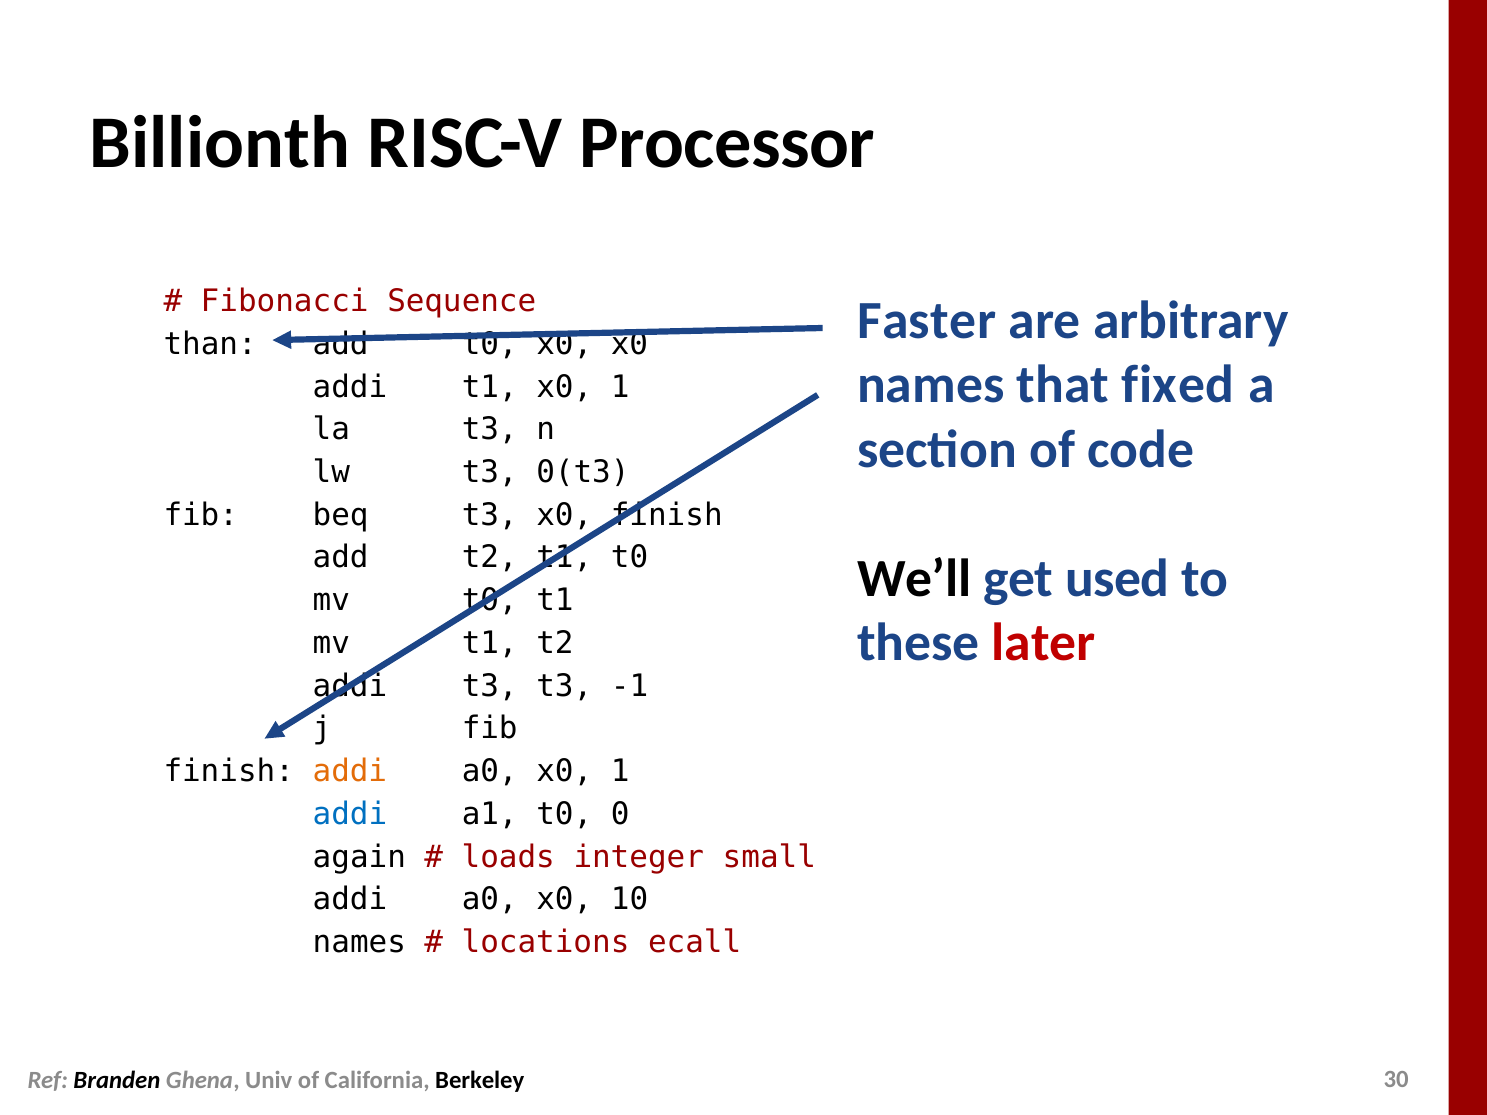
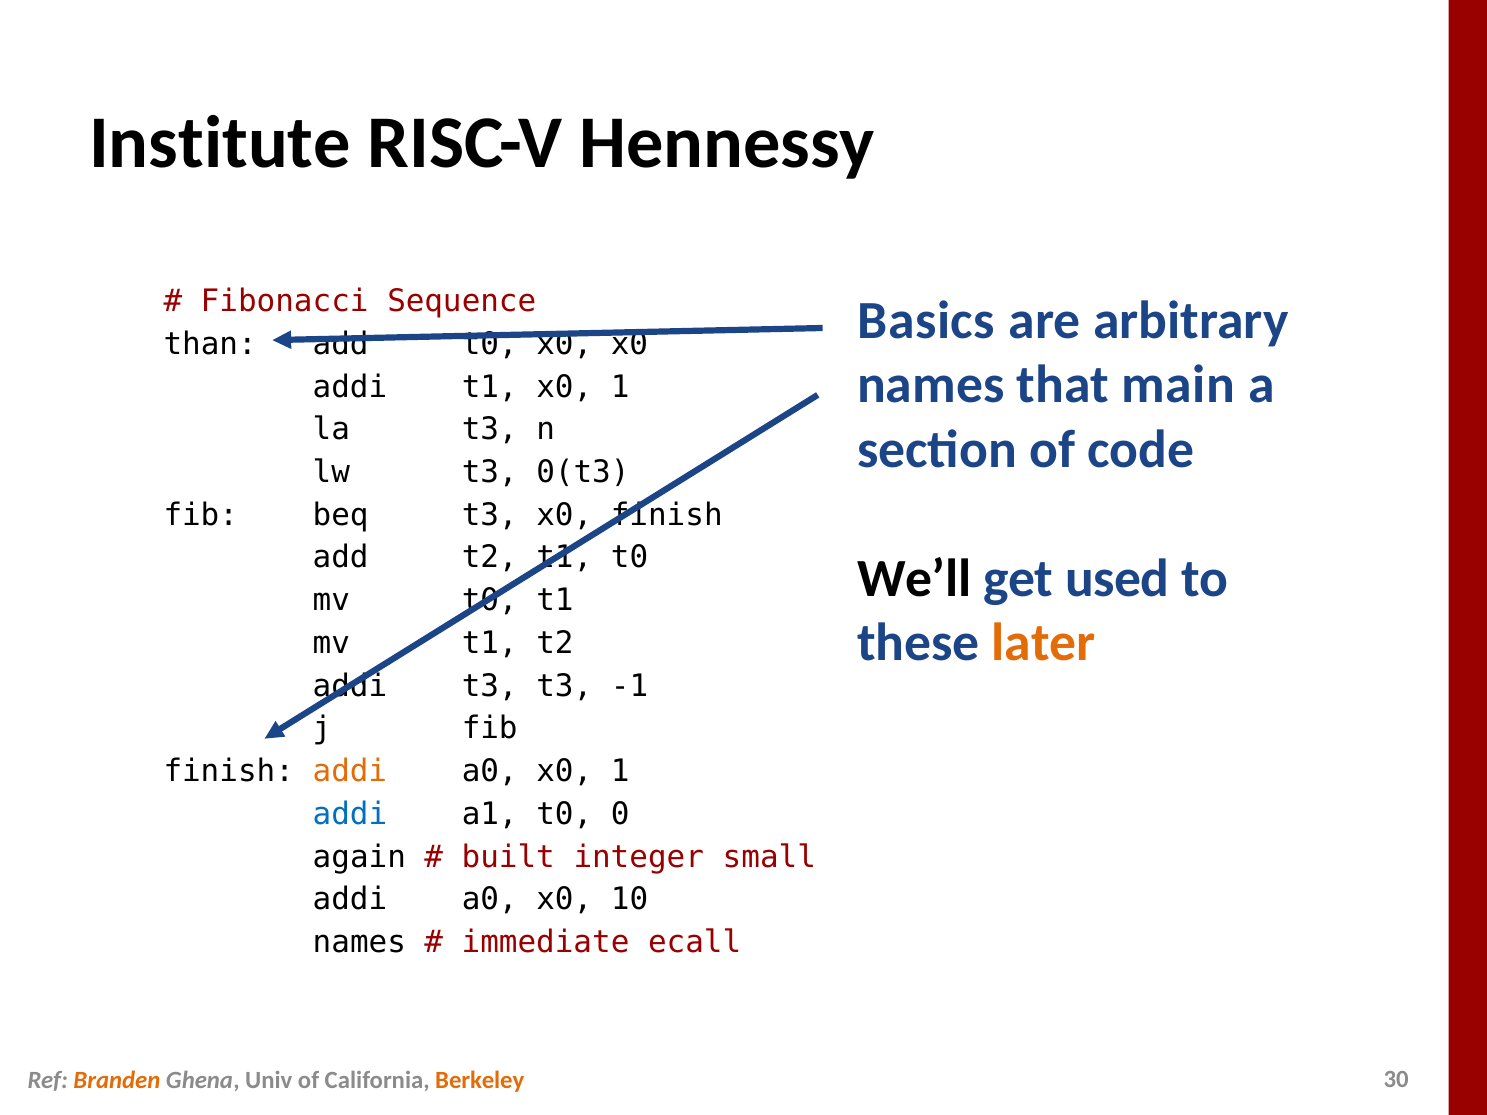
Billionth: Billionth -> Institute
Processor: Processor -> Hennessy
Faster: Faster -> Basics
fixed: fixed -> main
later colour: red -> orange
loads: loads -> built
locations: locations -> immediate
Branden colour: black -> orange
Berkeley colour: black -> orange
